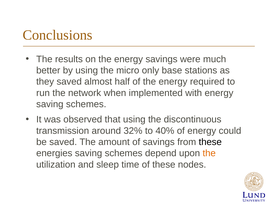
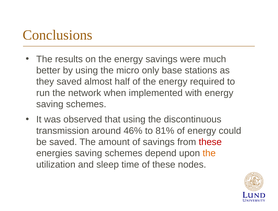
32%: 32% -> 46%
40%: 40% -> 81%
these at (210, 142) colour: black -> red
